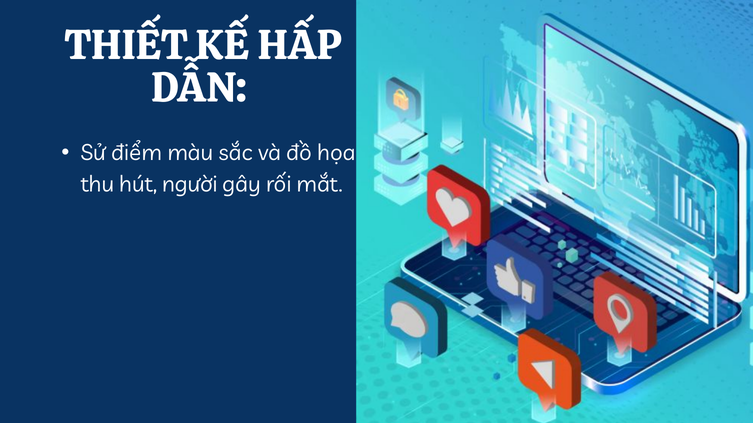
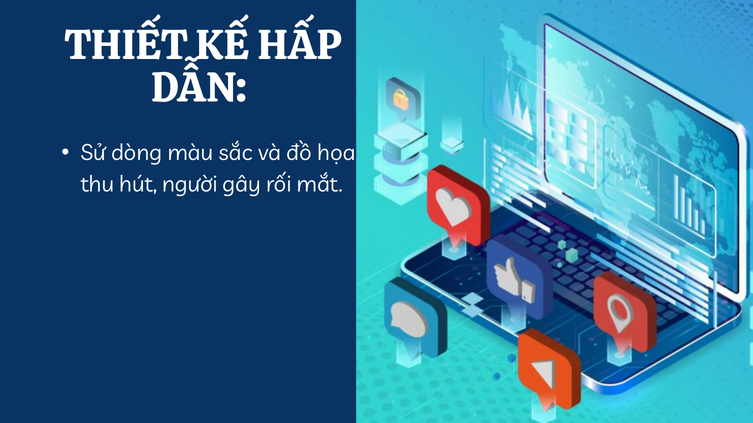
điểm: điểm -> dòng
